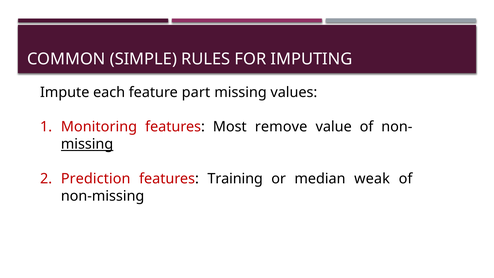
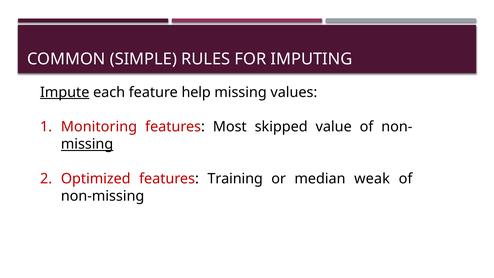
Impute underline: none -> present
part: part -> help
remove: remove -> skipped
Prediction: Prediction -> Optimized
